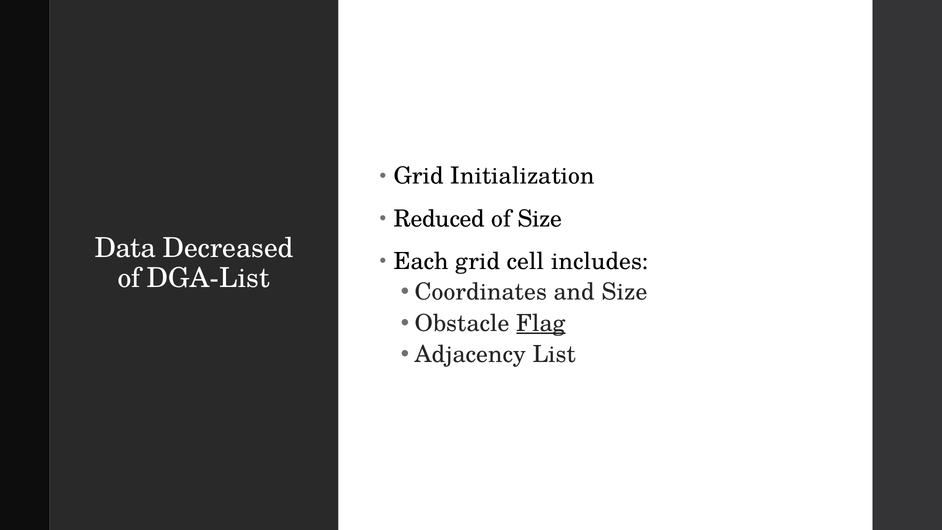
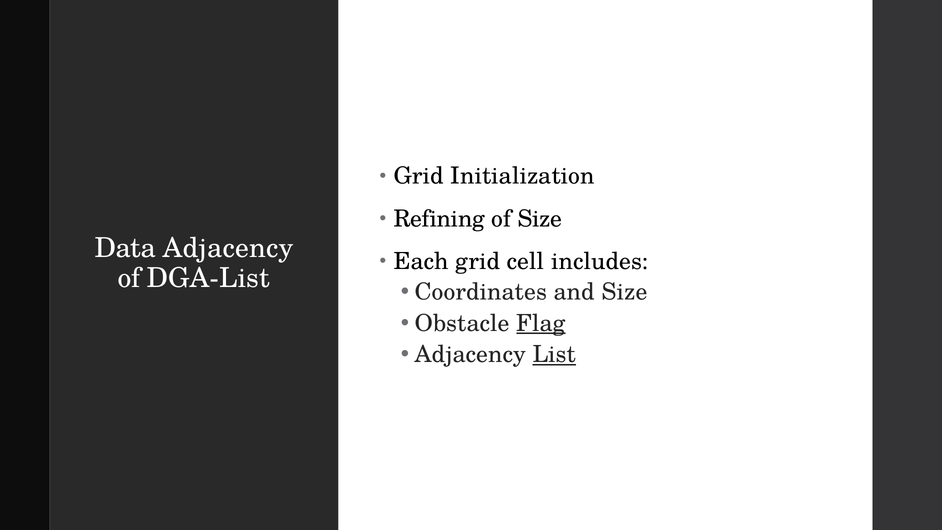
Reduced: Reduced -> Refining
Data Decreased: Decreased -> Adjacency
List underline: none -> present
